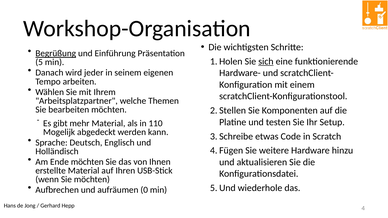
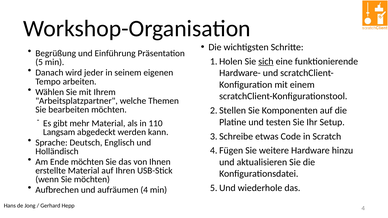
Begrüßung underline: present -> none
Mogelijk: Mogelijk -> Langsam
aufräumen 0: 0 -> 4
